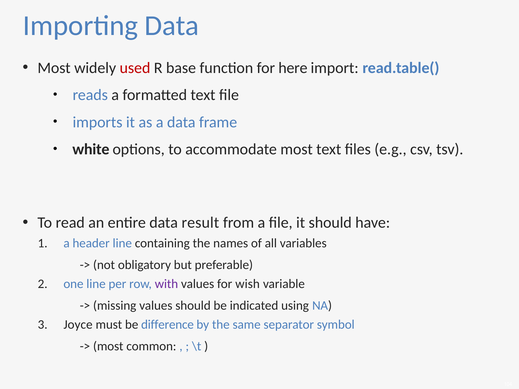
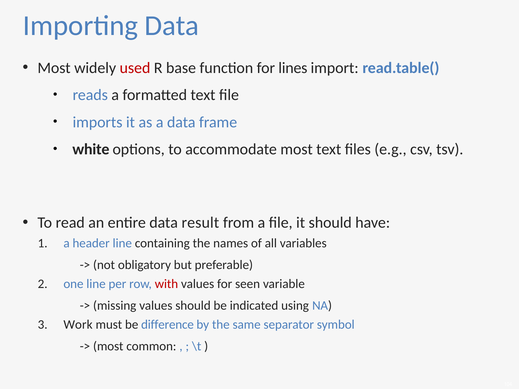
here: here -> lines
with colour: purple -> red
wish: wish -> seen
Joyce: Joyce -> Work
